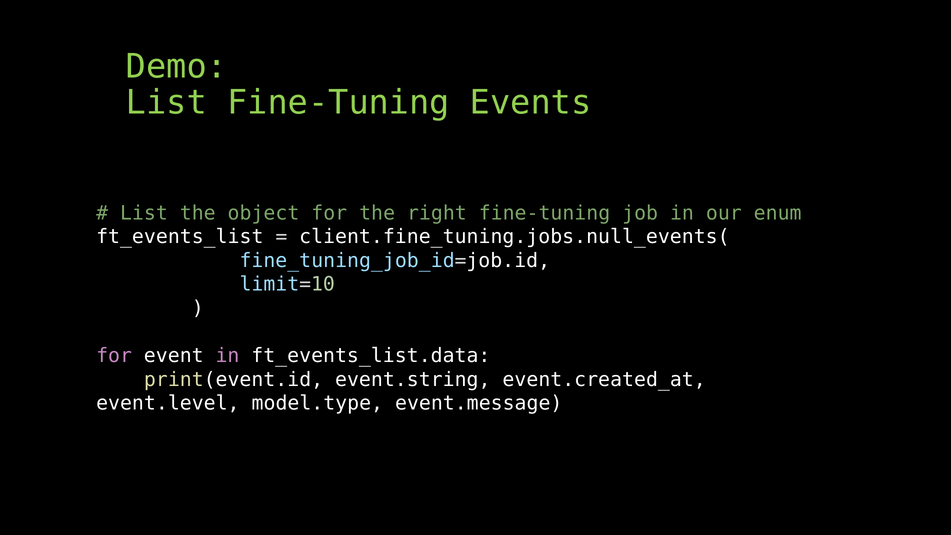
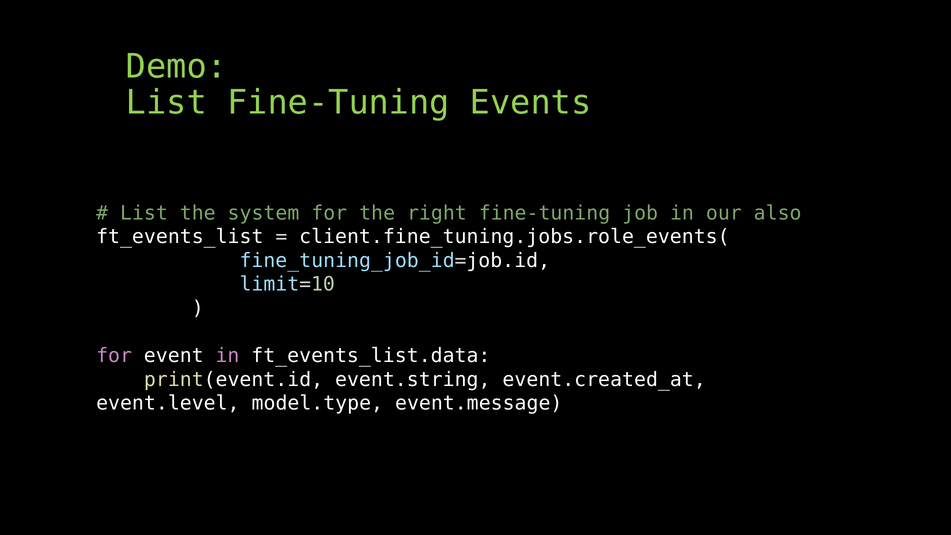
object: object -> system
enum: enum -> also
client.fine_tuning.jobs.null_events(: client.fine_tuning.jobs.null_events( -> client.fine_tuning.jobs.role_events(
